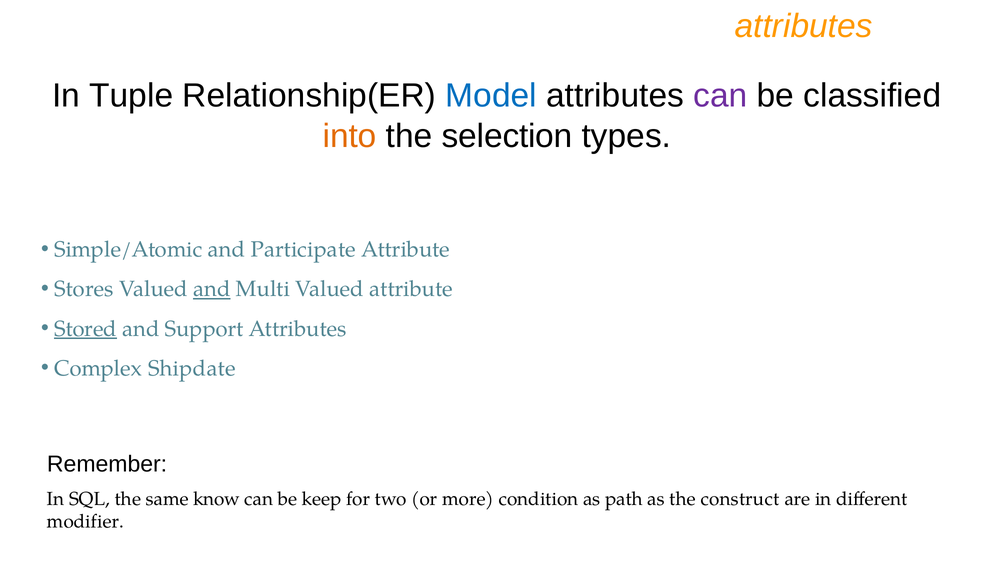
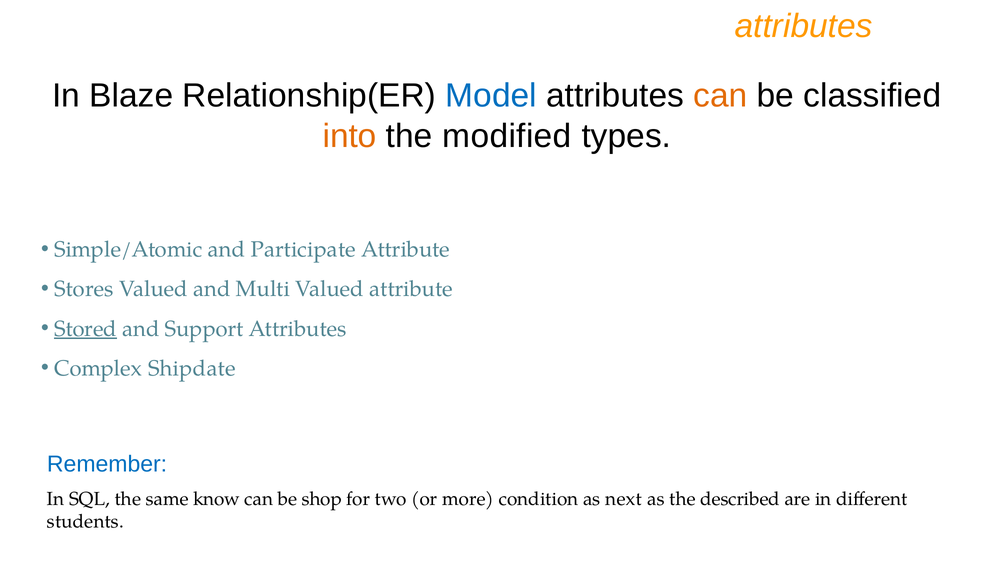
Tuple: Tuple -> Blaze
can at (720, 96) colour: purple -> orange
selection: selection -> modified
and at (212, 289) underline: present -> none
Remember colour: black -> blue
keep: keep -> shop
path: path -> next
construct: construct -> described
modifier: modifier -> students
